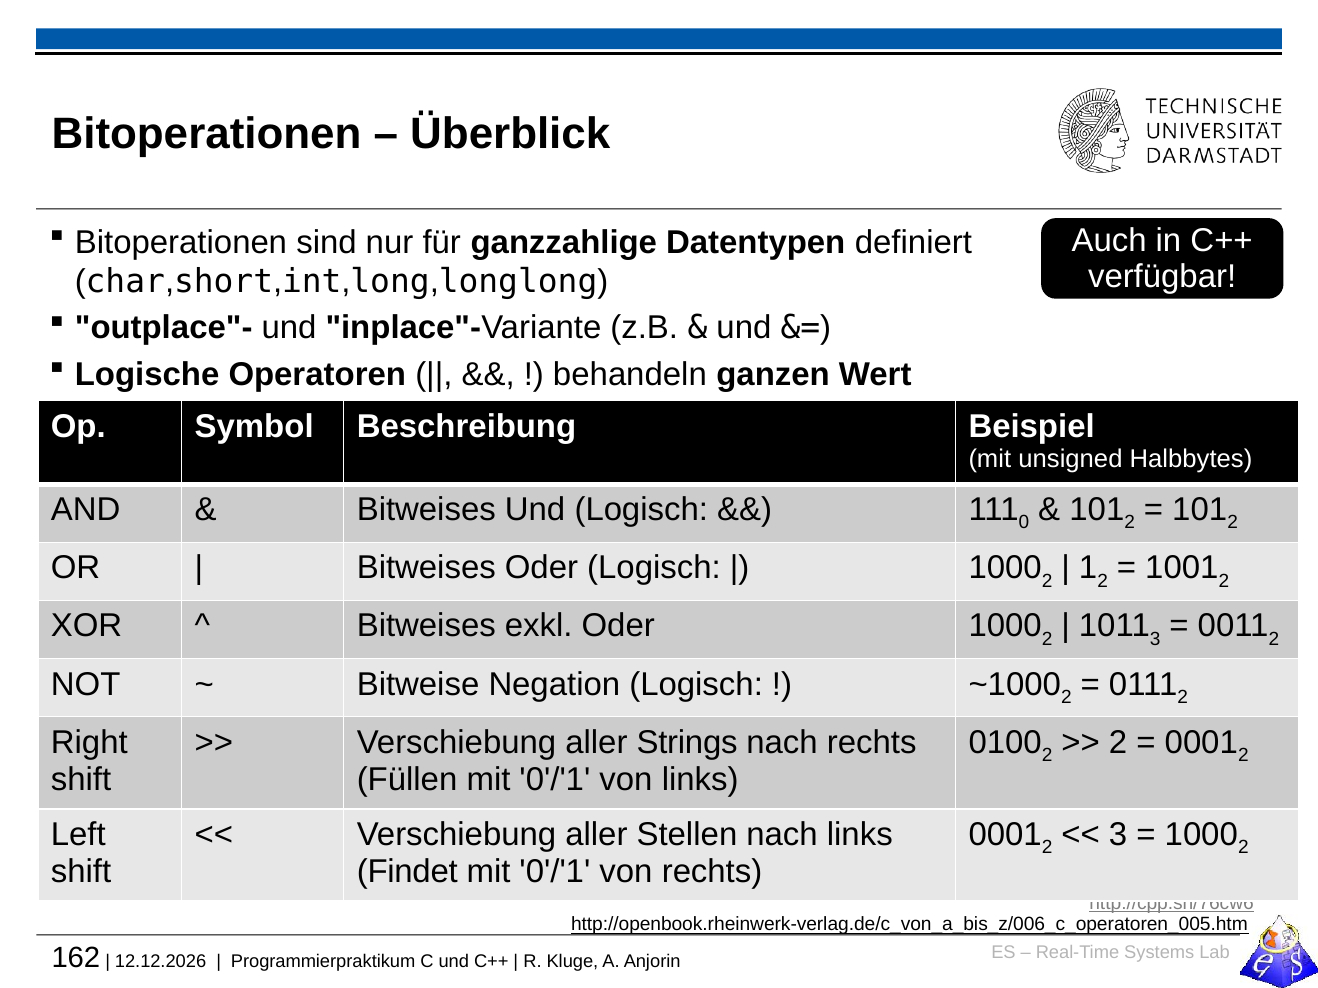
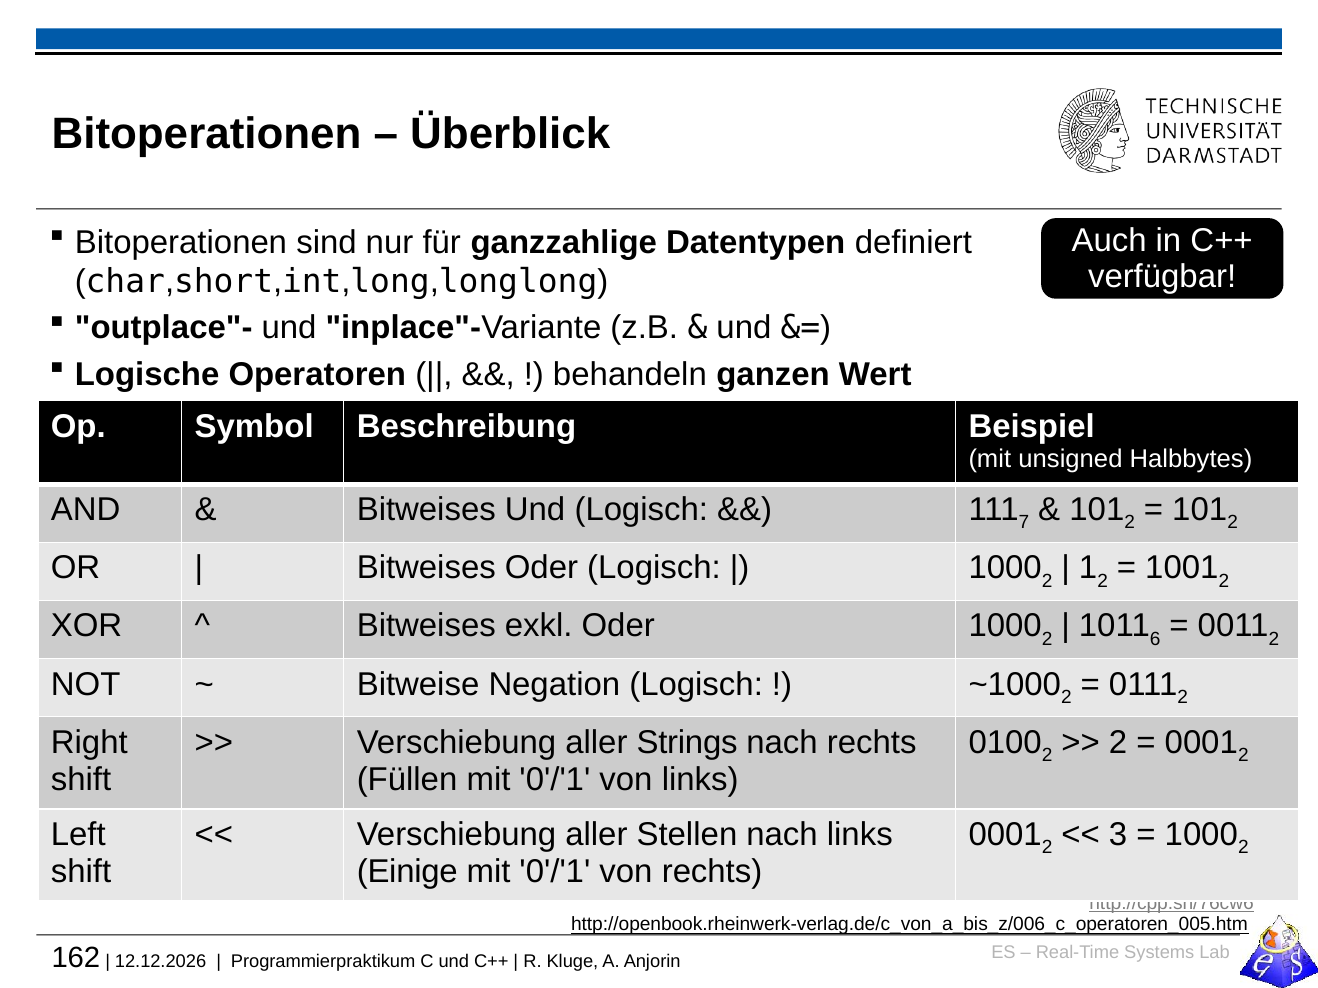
0: 0 -> 7
3 at (1155, 639): 3 -> 6
Findet: Findet -> Einige
